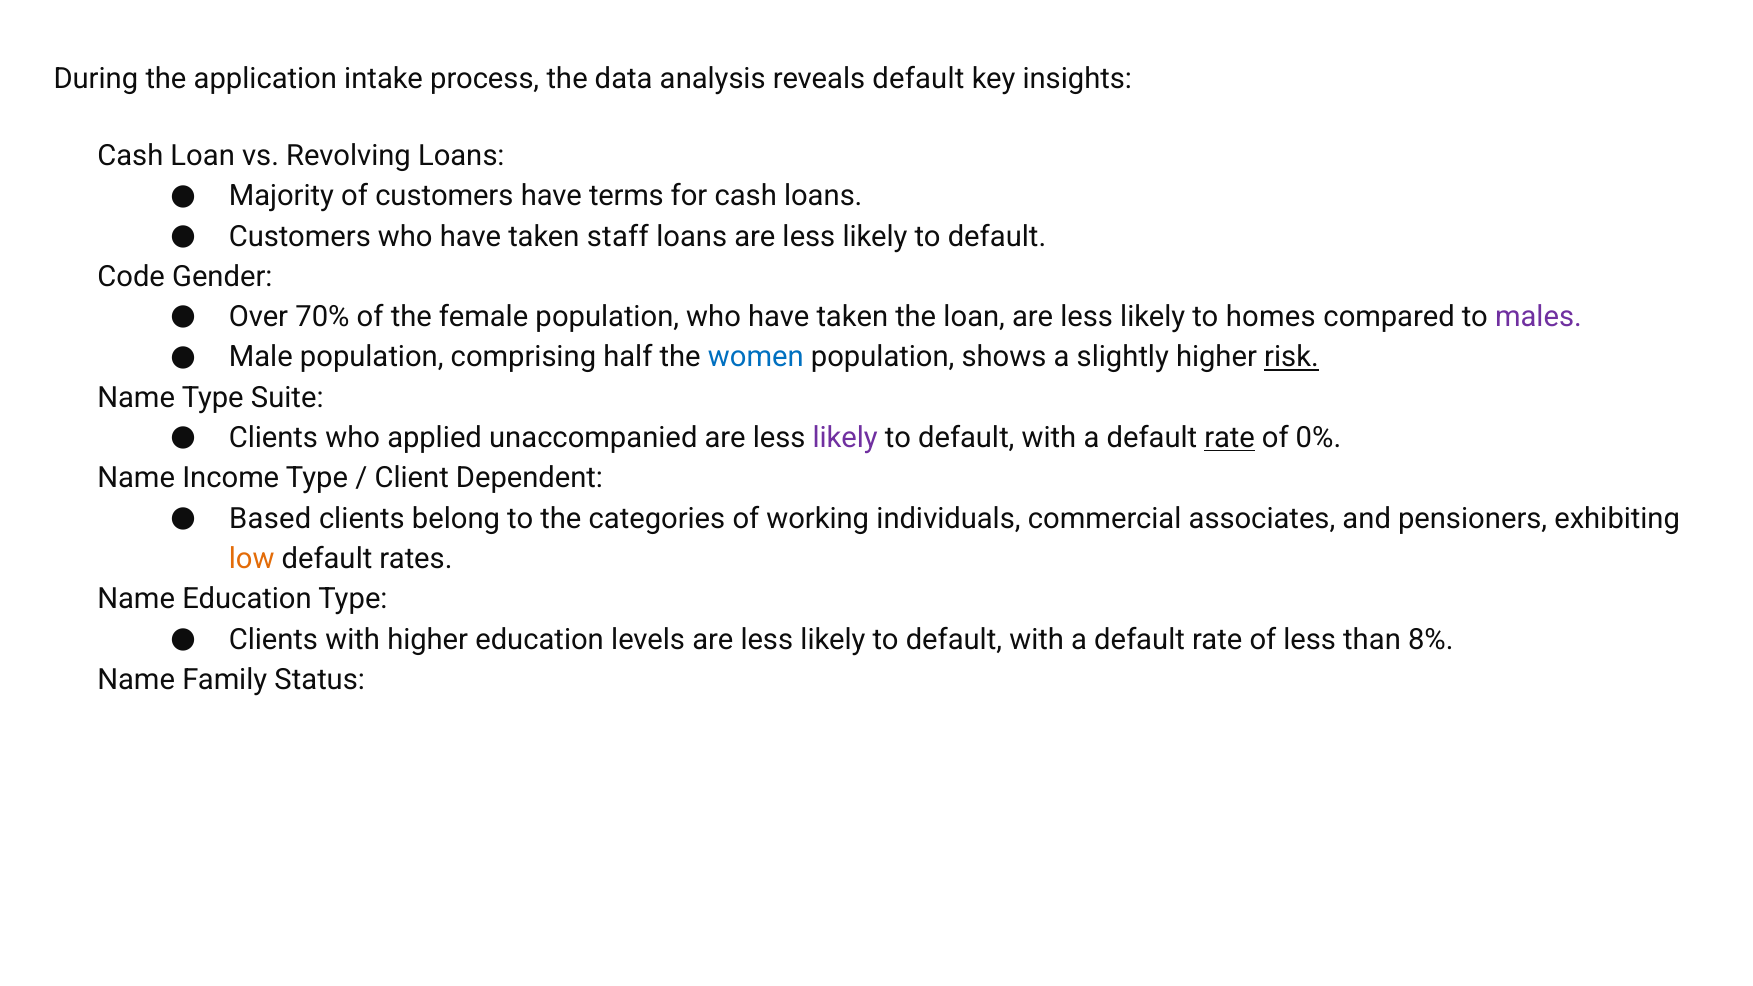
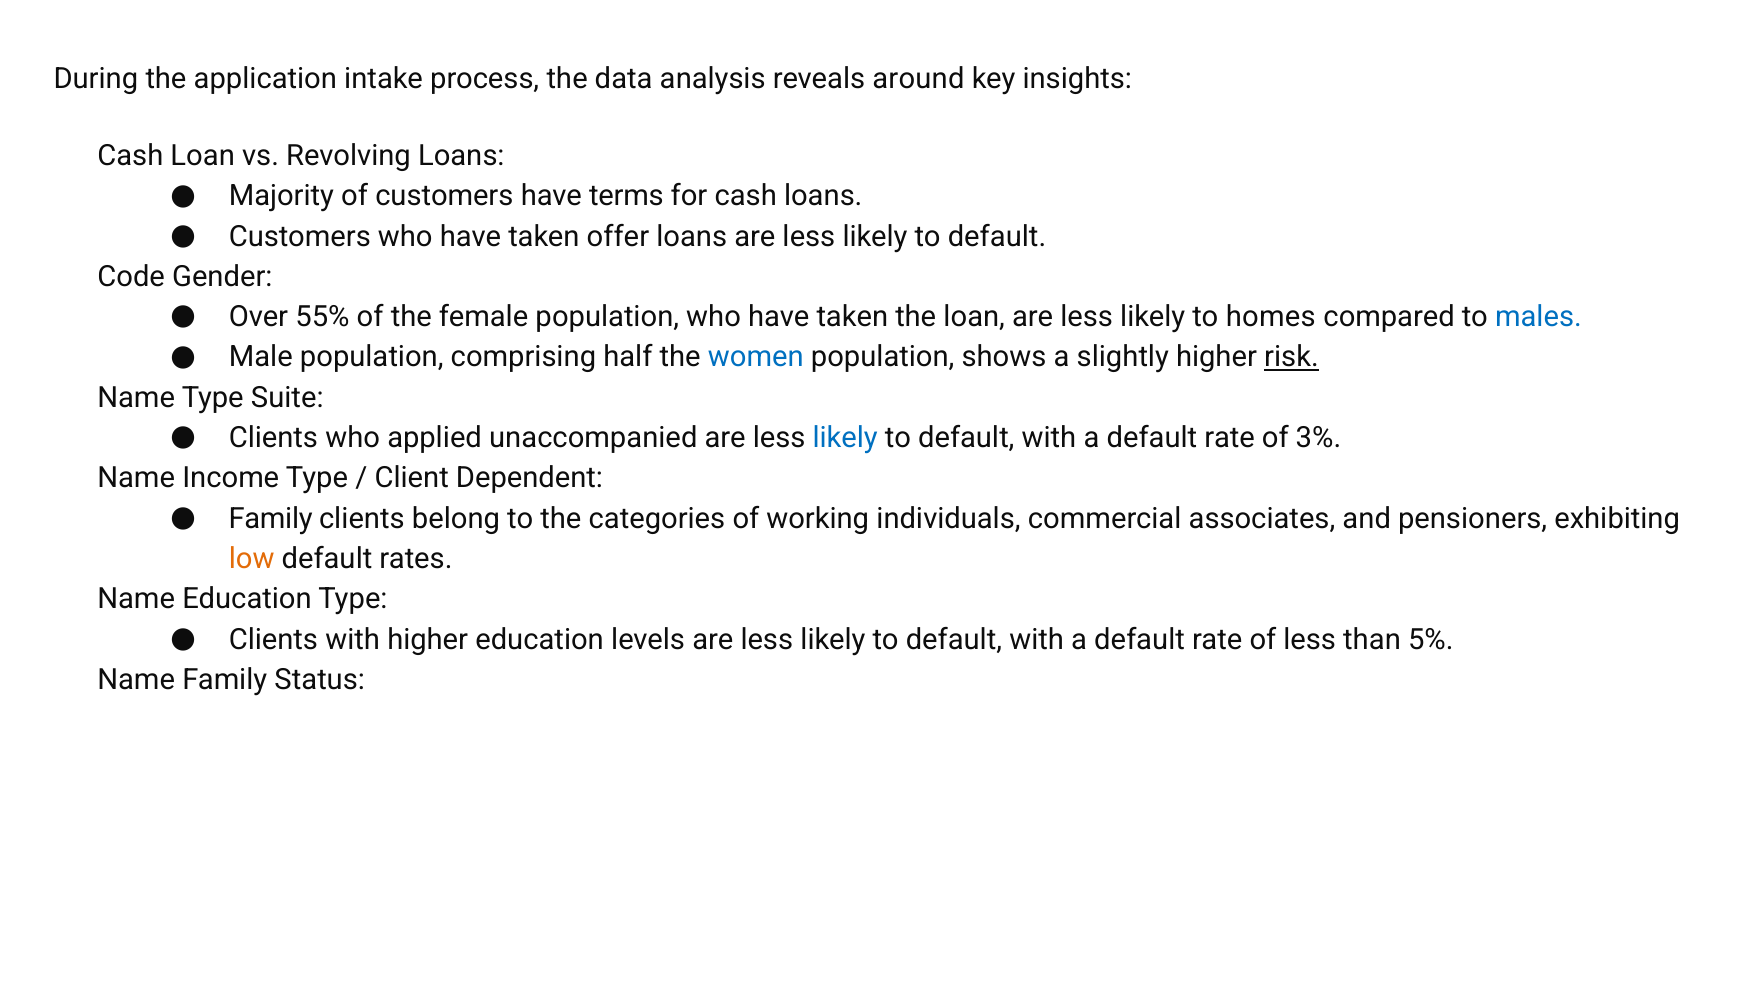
reveals default: default -> around
staff: staff -> offer
70%: 70% -> 55%
males colour: purple -> blue
likely at (845, 438) colour: purple -> blue
rate at (1230, 438) underline: present -> none
0%: 0% -> 3%
Based at (270, 519): Based -> Family
8%: 8% -> 5%
